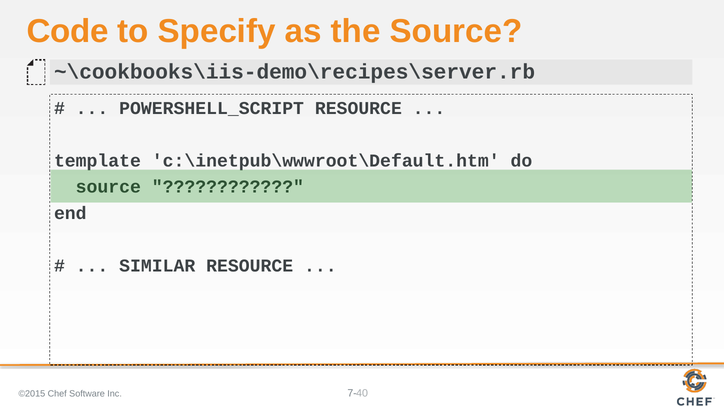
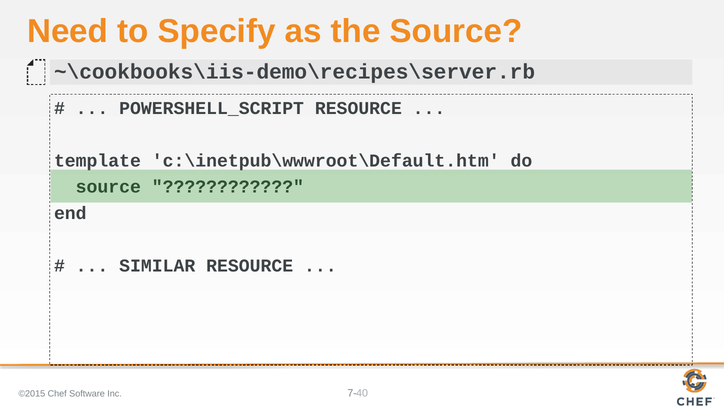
Code: Code -> Need
